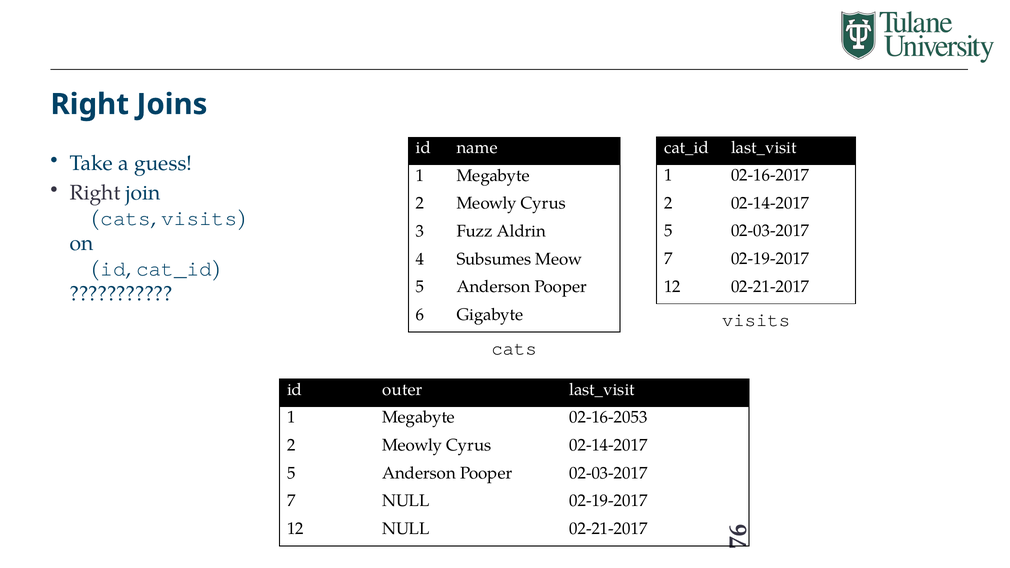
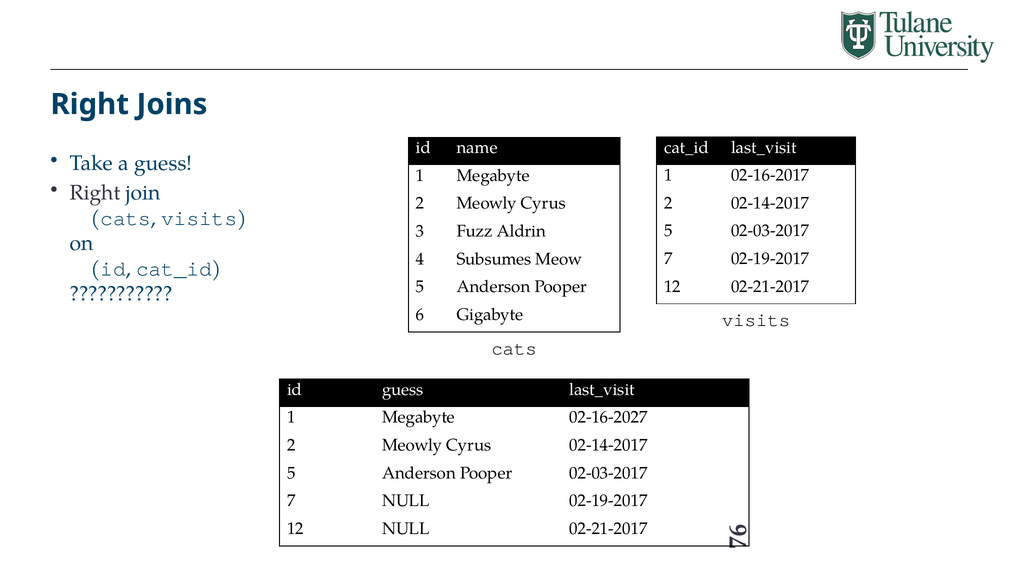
id outer: outer -> guess
02-16-2053: 02-16-2053 -> 02-16-2027
